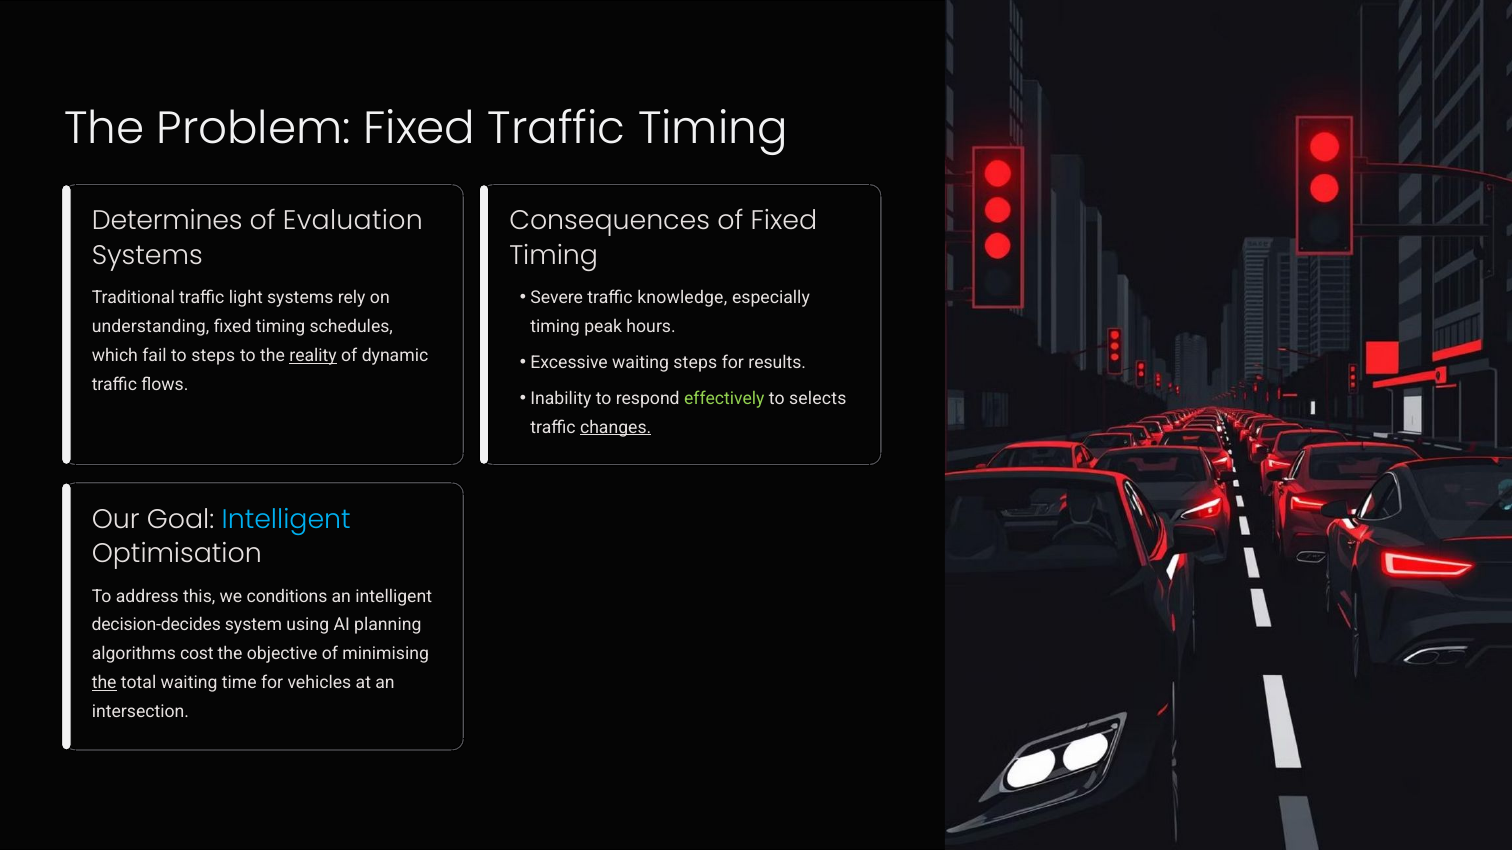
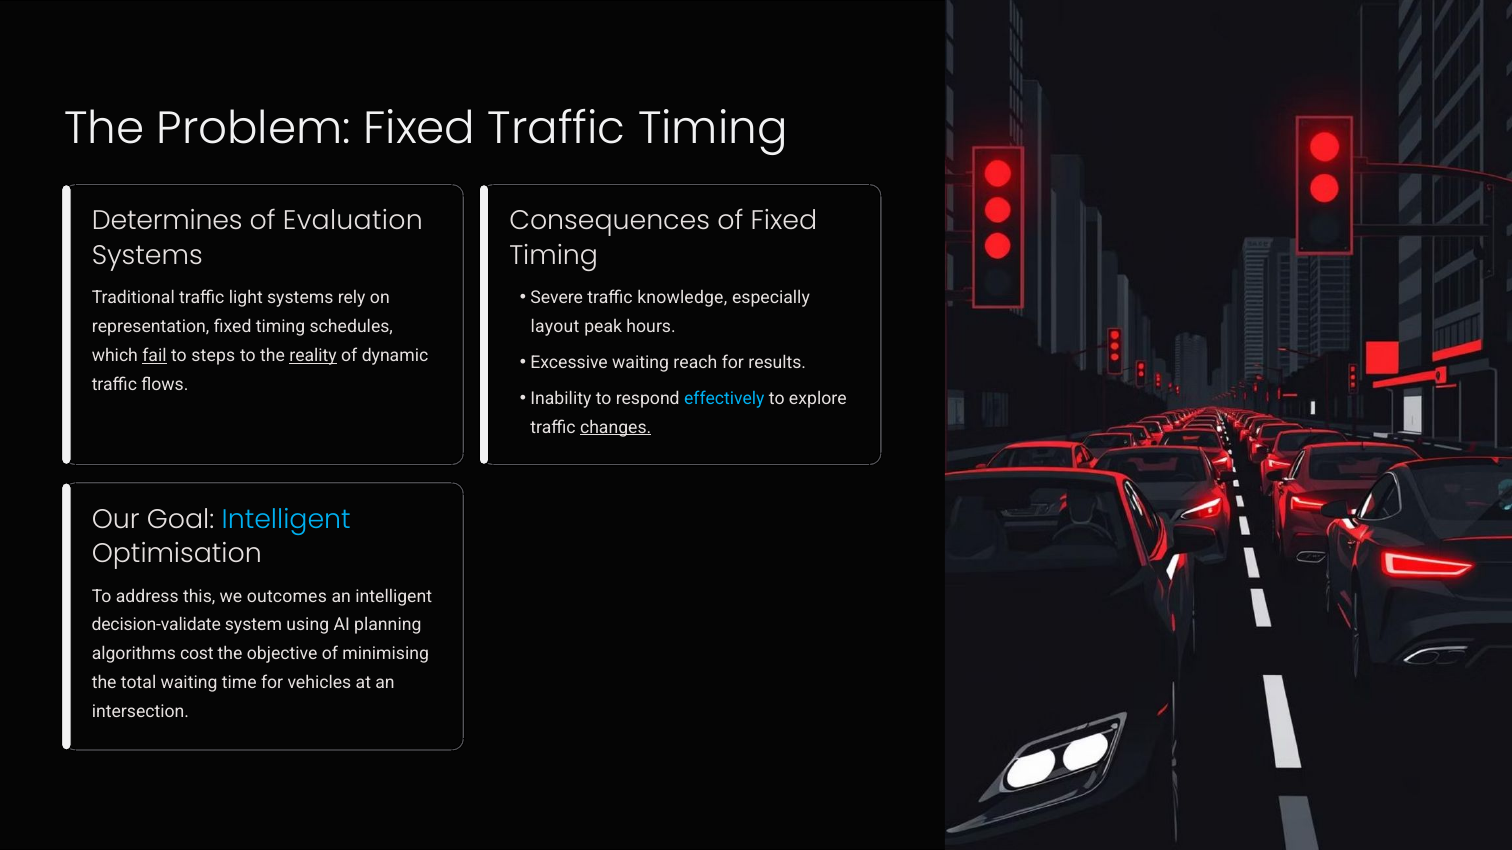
understanding: understanding -> representation
timing at (555, 327): timing -> layout
fail underline: none -> present
waiting steps: steps -> reach
effectively colour: light green -> light blue
selects: selects -> explore
conditions: conditions -> outcomes
decision-decides: decision-decides -> decision-validate
the at (104, 683) underline: present -> none
